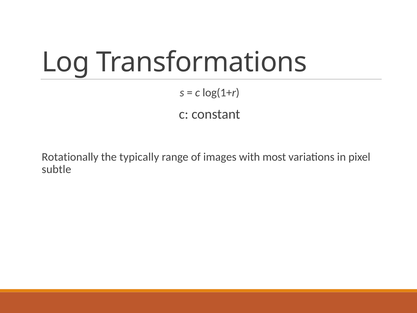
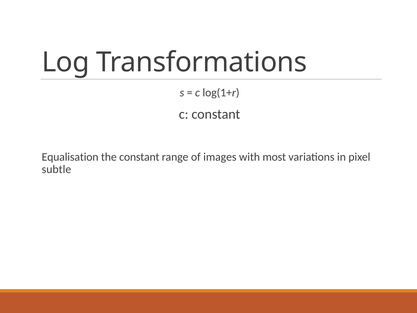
Rotationally: Rotationally -> Equalisation
the typically: typically -> constant
